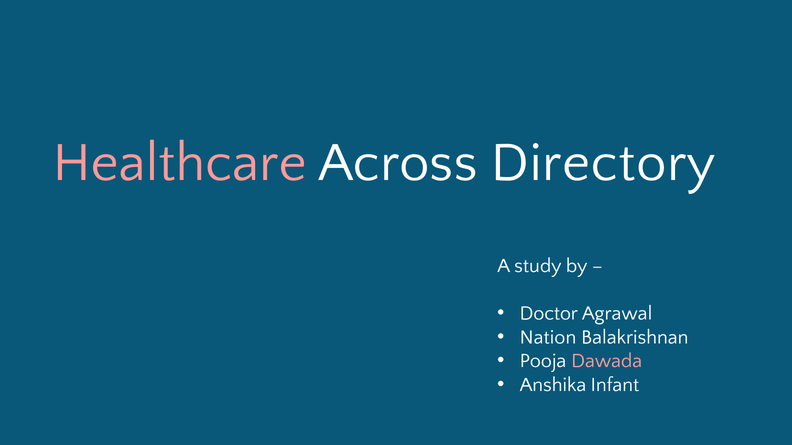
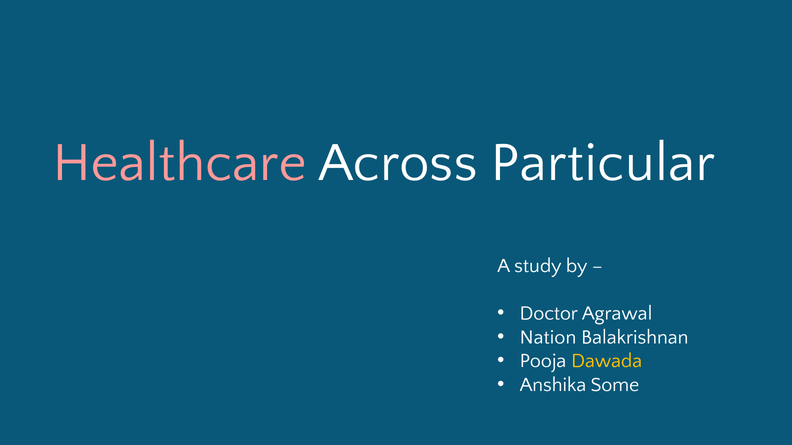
Directory: Directory -> Particular
Dawada colour: pink -> yellow
Infant: Infant -> Some
